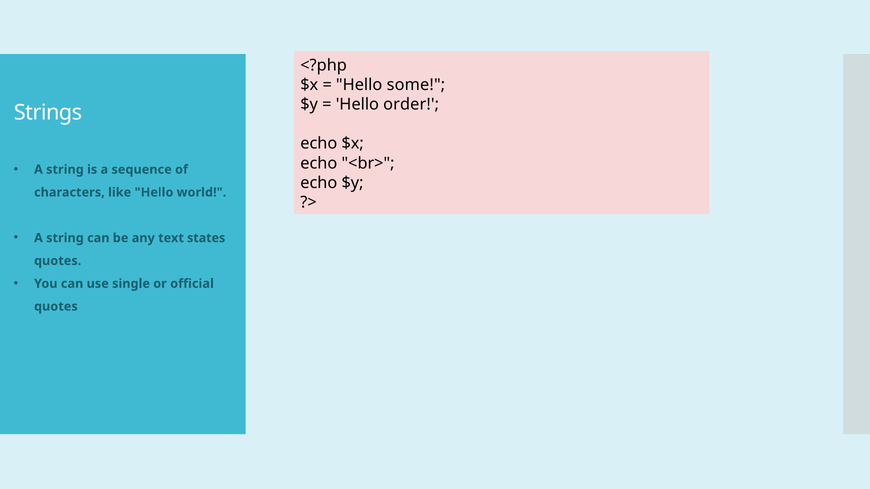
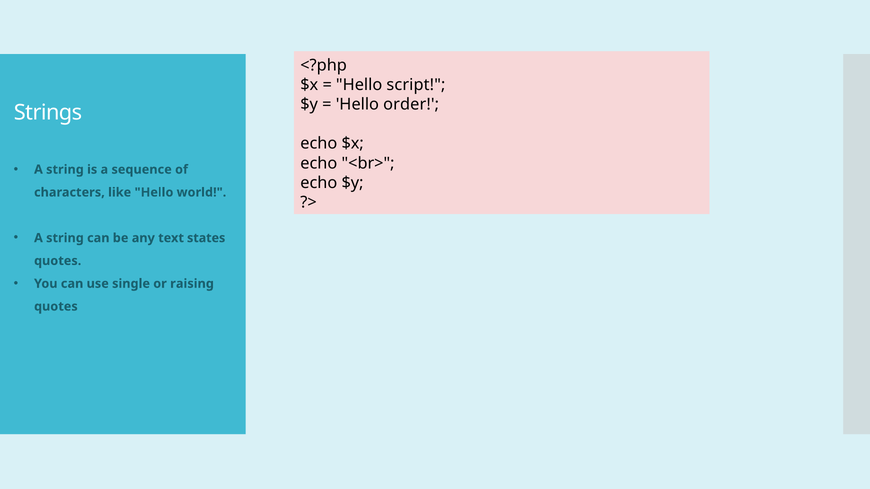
some: some -> script
official: official -> raising
